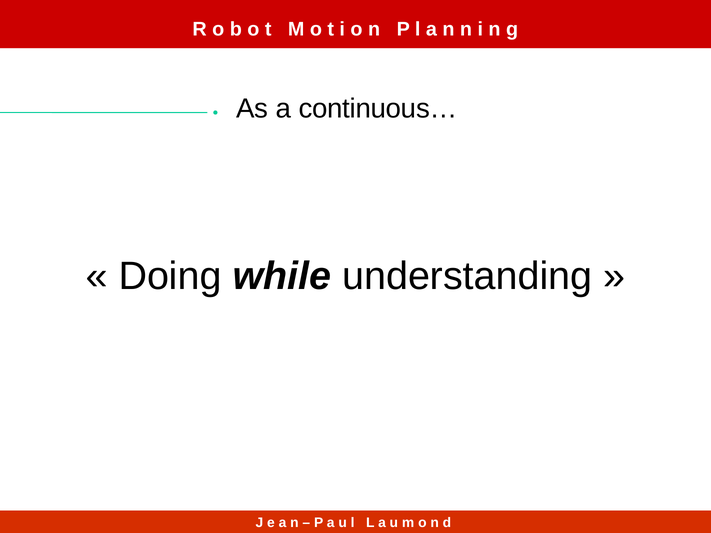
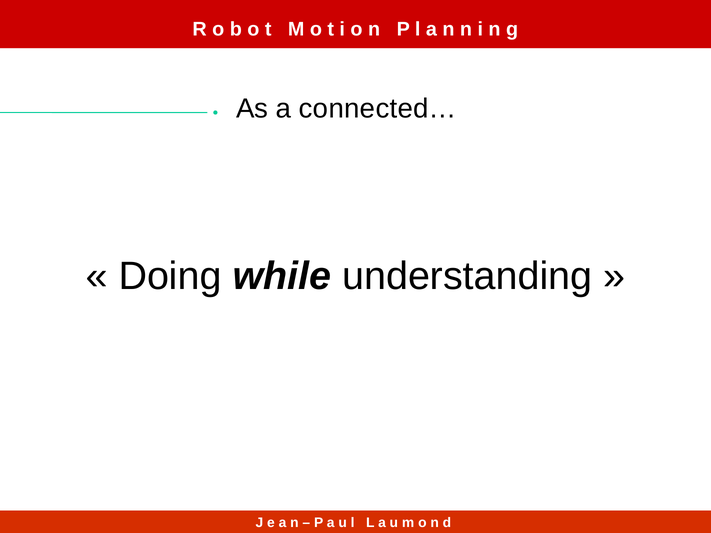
continuous…: continuous… -> connected…
